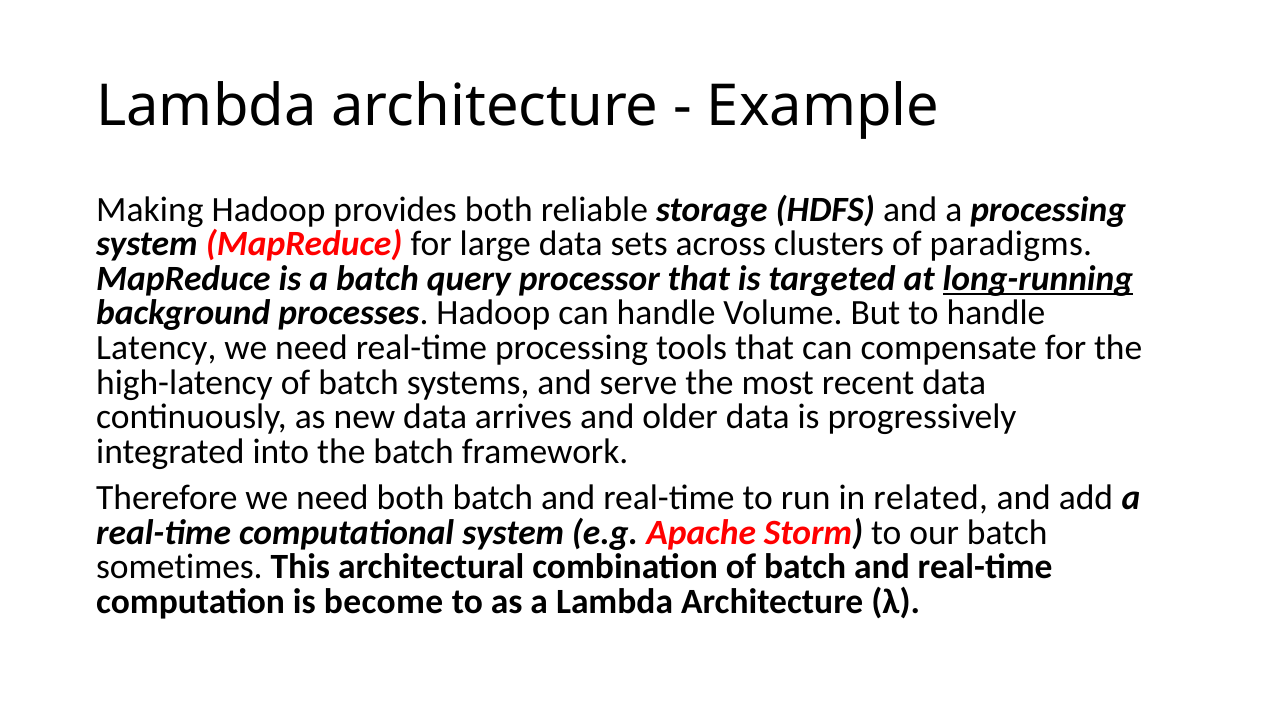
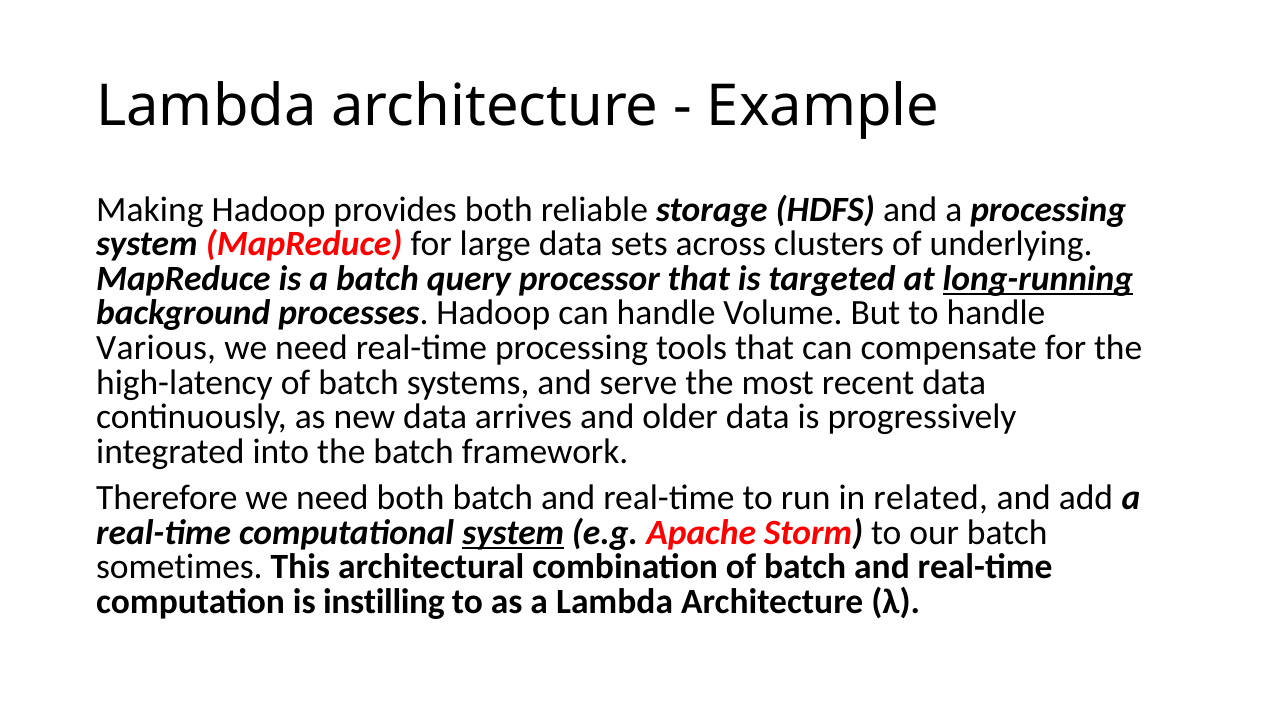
paradigms: paradigms -> underlying
Latency: Latency -> Various
system at (513, 532) underline: none -> present
become: become -> instilling
